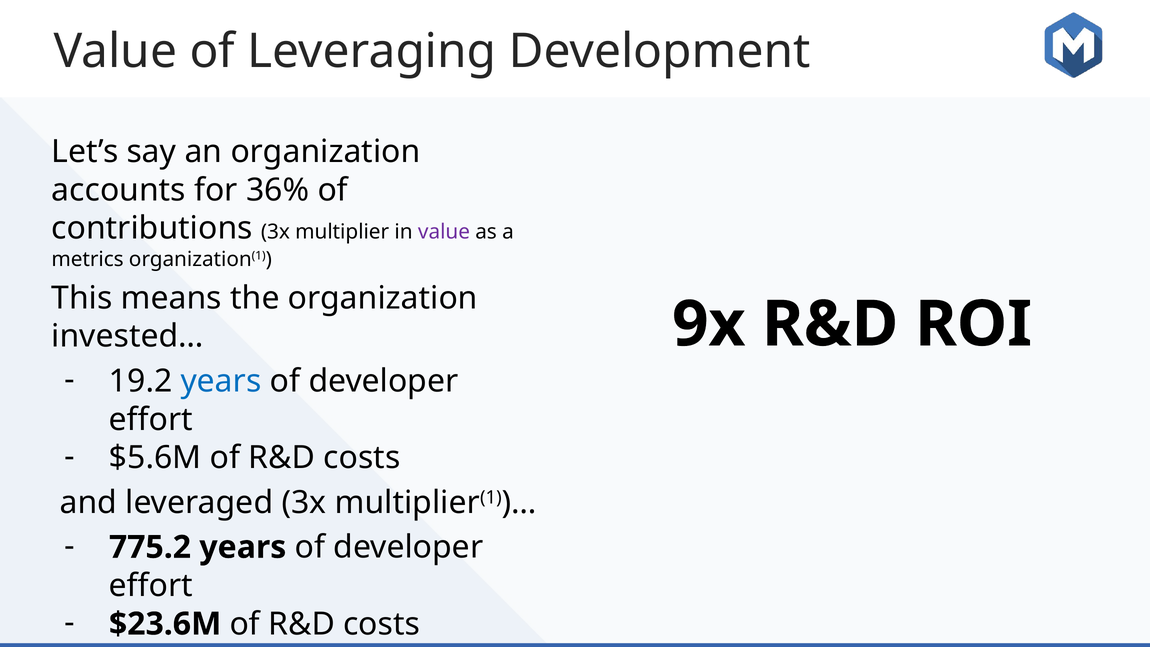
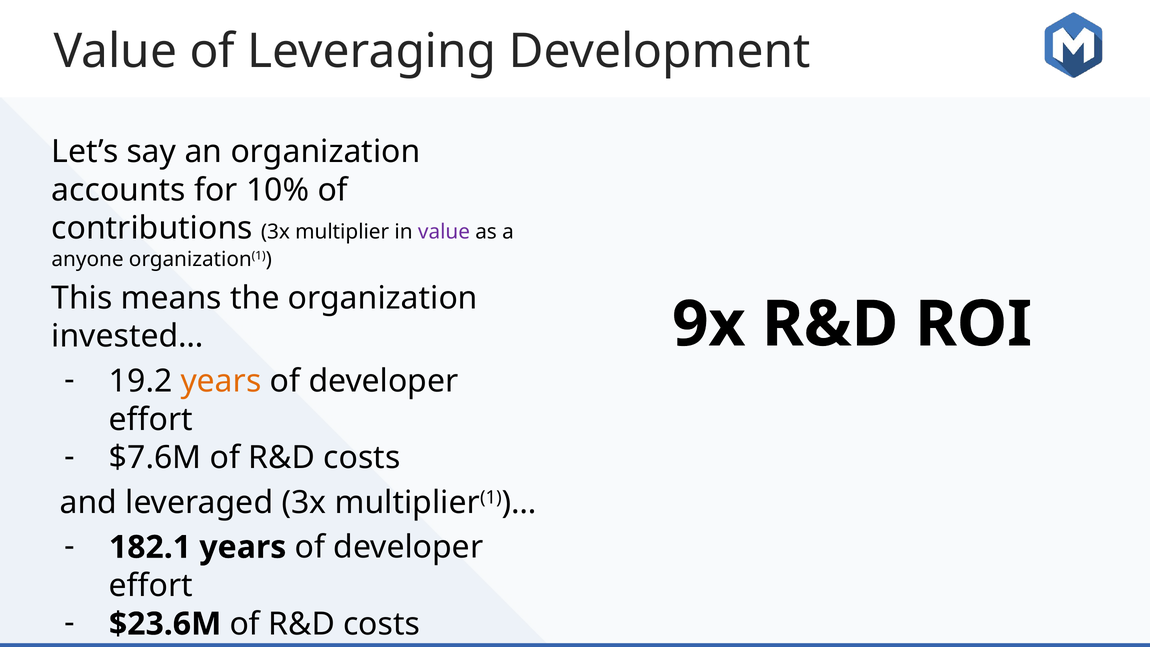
36%: 36% -> 10%
metrics: metrics -> anyone
years at (221, 381) colour: blue -> orange
$5.6M: $5.6M -> $7.6M
775.2: 775.2 -> 182.1
